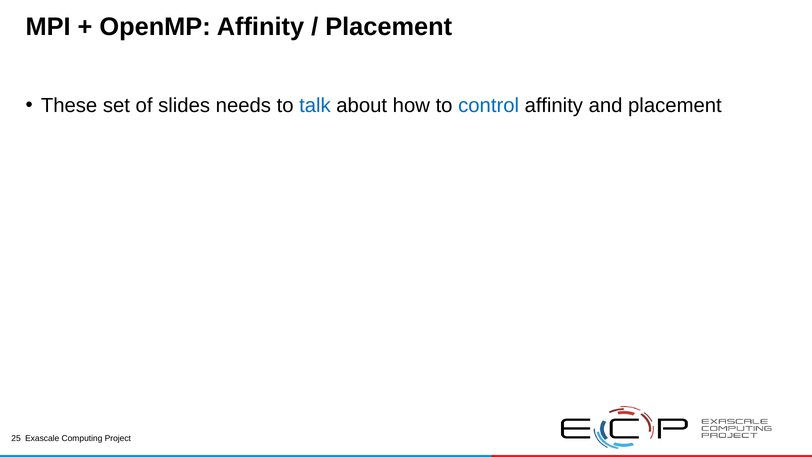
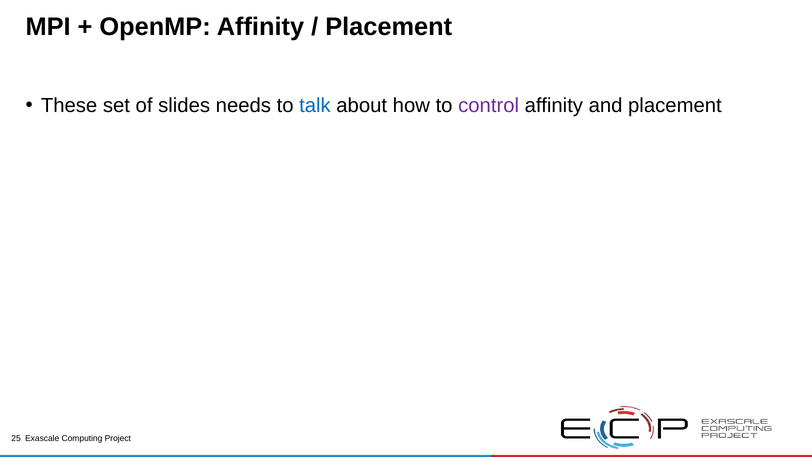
control colour: blue -> purple
